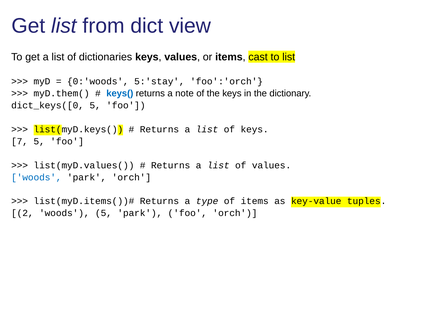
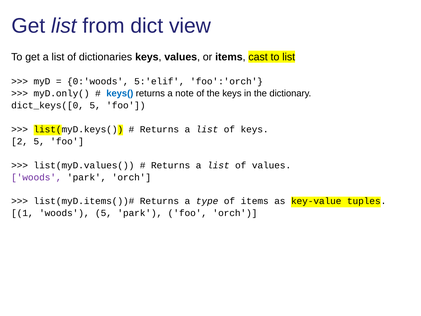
5:'stay: 5:'stay -> 5:'elif
myD.them(: myD.them( -> myD.only(
7: 7 -> 2
woods at (36, 177) colour: blue -> purple
2: 2 -> 1
